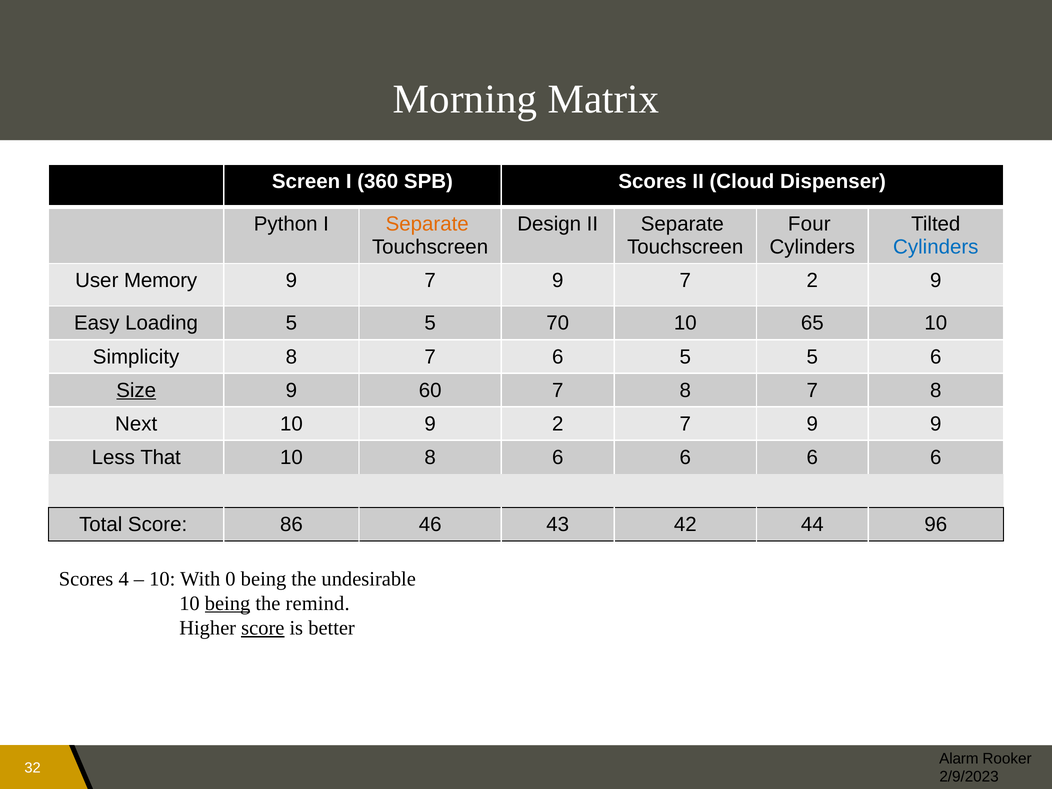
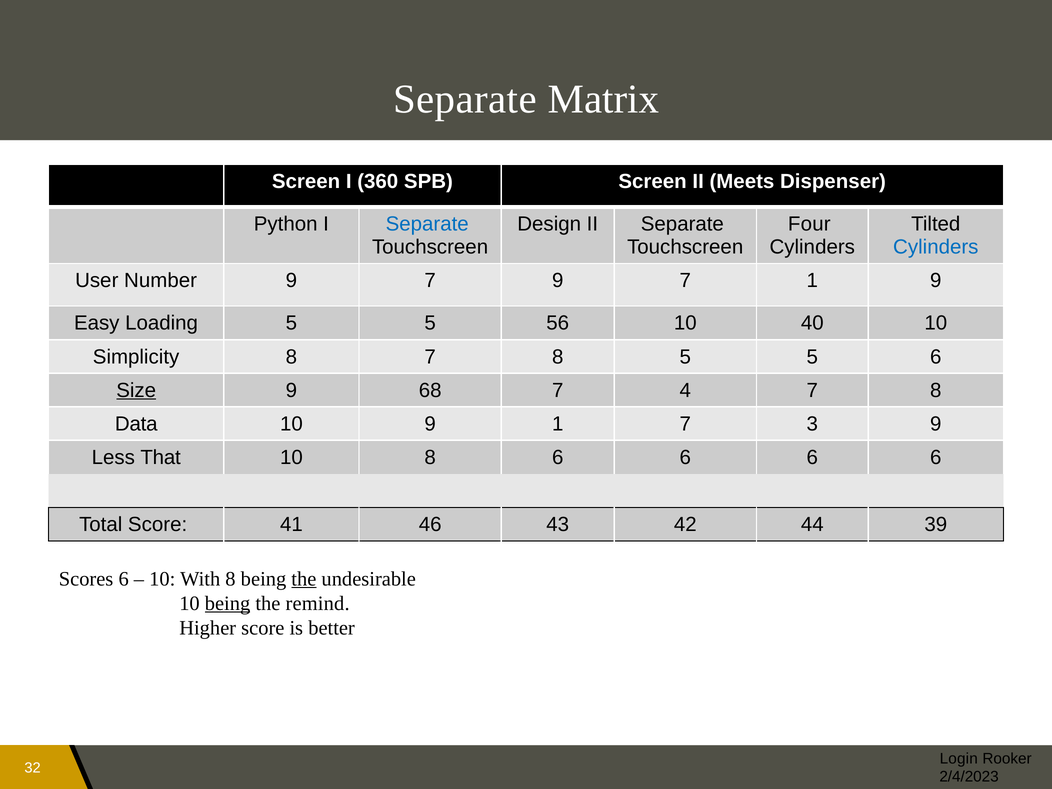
Morning at (465, 99): Morning -> Separate
SPB Scores: Scores -> Screen
Cloud: Cloud -> Meets
Separate at (427, 224) colour: orange -> blue
Memory: Memory -> Number
7 2: 2 -> 1
70: 70 -> 56
65: 65 -> 40
8 7 6: 6 -> 8
60: 60 -> 68
8 at (685, 390): 8 -> 4
Next: Next -> Data
9 2: 2 -> 1
9 at (812, 424): 9 -> 3
86: 86 -> 41
96: 96 -> 39
Scores 4: 4 -> 6
With 0: 0 -> 8
the at (304, 579) underline: none -> present
score at (263, 628) underline: present -> none
Alarm: Alarm -> Login
2/9/2023: 2/9/2023 -> 2/4/2023
